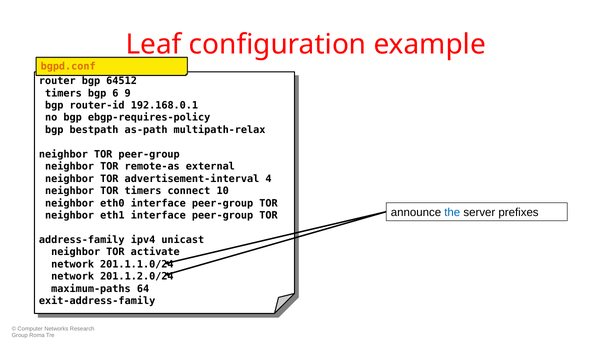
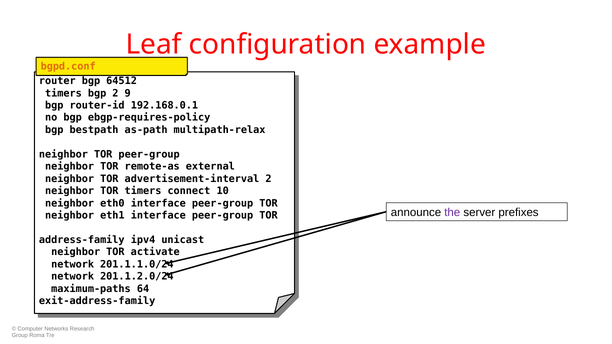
6 at (115, 93): 6 -> 2
4 at (269, 179): 4 -> 2
the colour: blue -> purple
